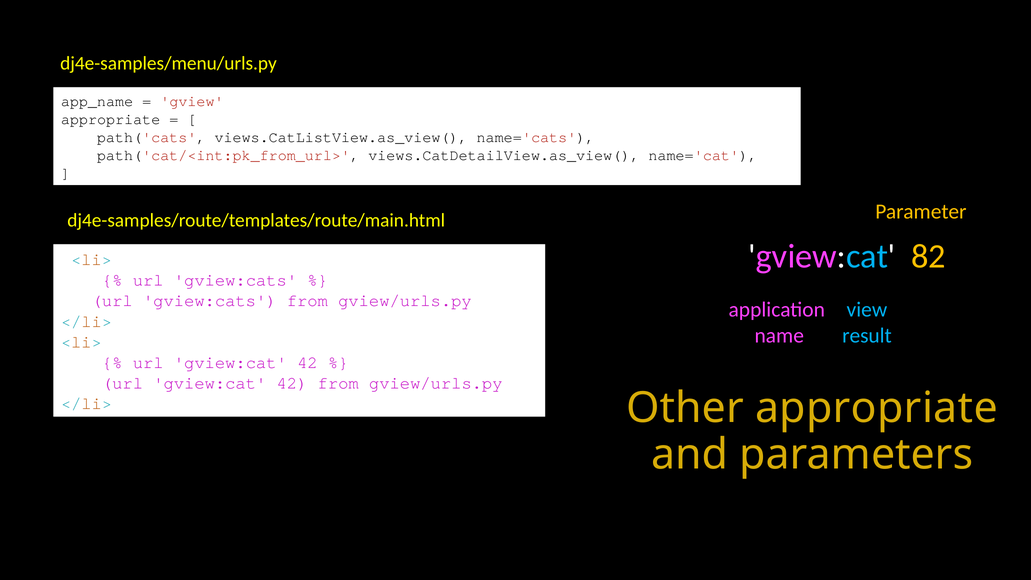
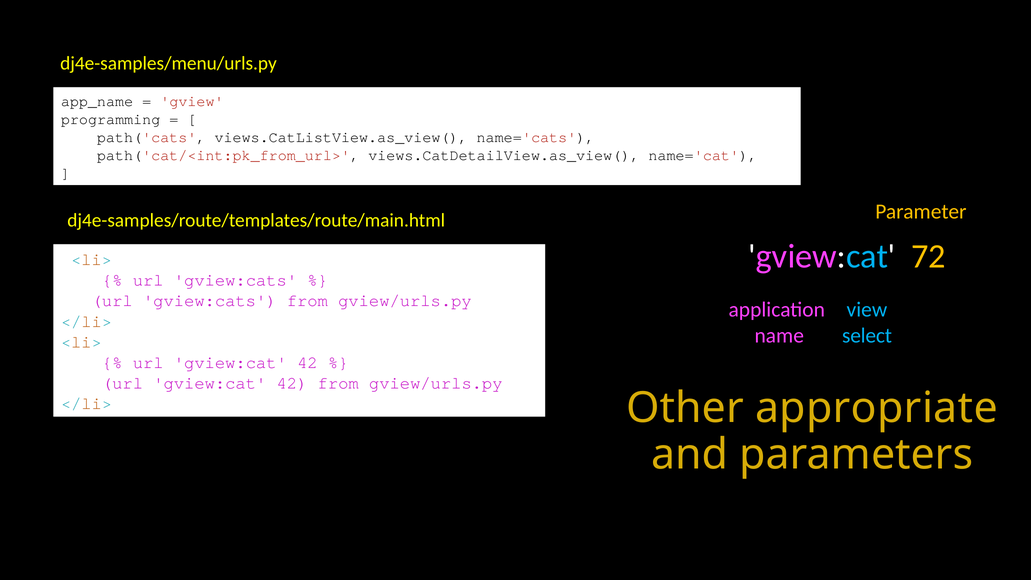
appropriate at (111, 119): appropriate -> programming
82: 82 -> 72
result: result -> select
